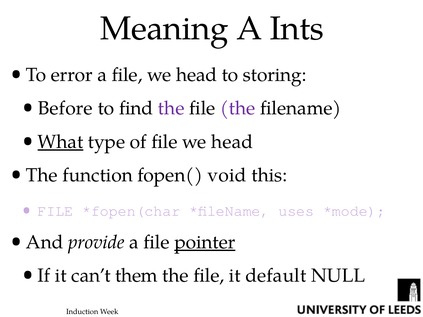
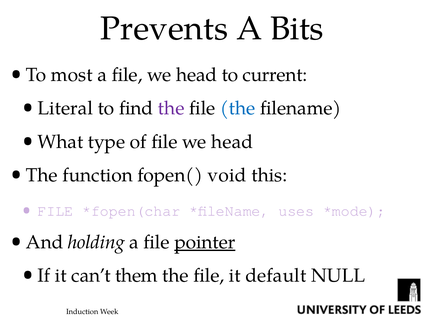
Meaning: Meaning -> Prevents
Ints: Ints -> Bits
error: error -> most
storing: storing -> current
Before: Before -> Literal
the at (238, 108) colour: purple -> blue
What underline: present -> none
provide: provide -> holding
